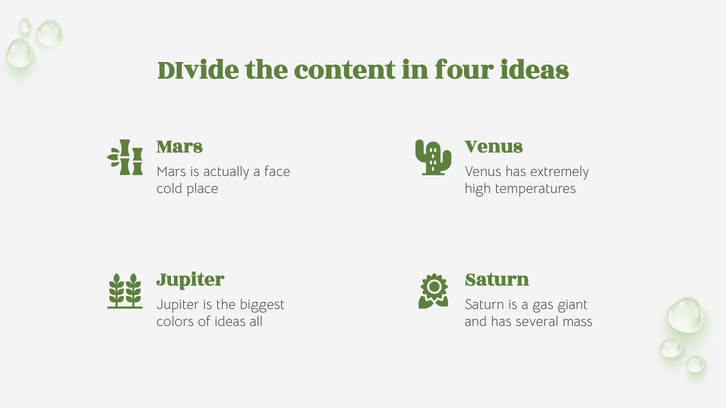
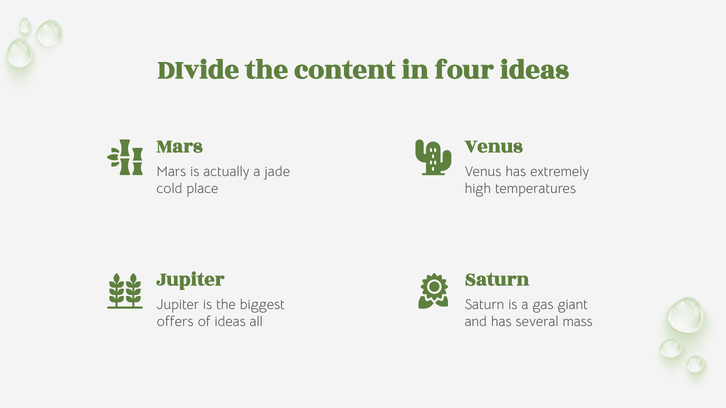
face: face -> jade
colors: colors -> offers
